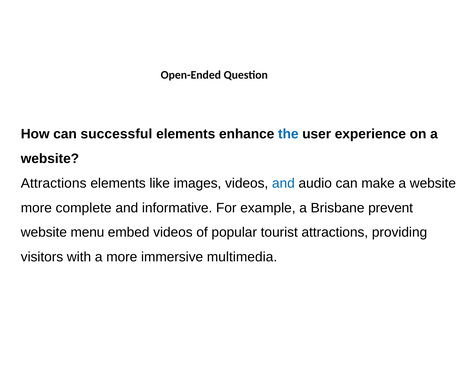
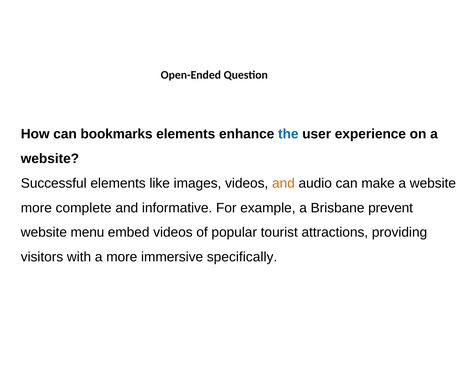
successful: successful -> bookmarks
Attractions at (54, 183): Attractions -> Successful
and at (283, 183) colour: blue -> orange
multimedia: multimedia -> specifically
